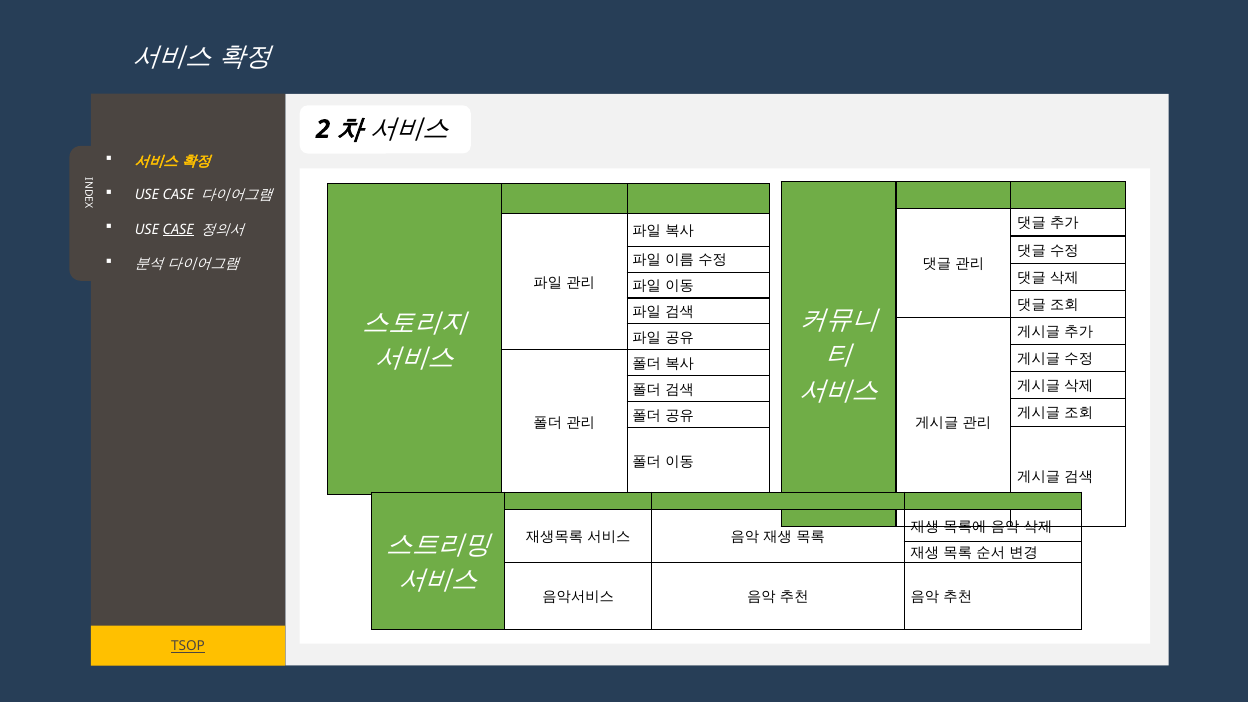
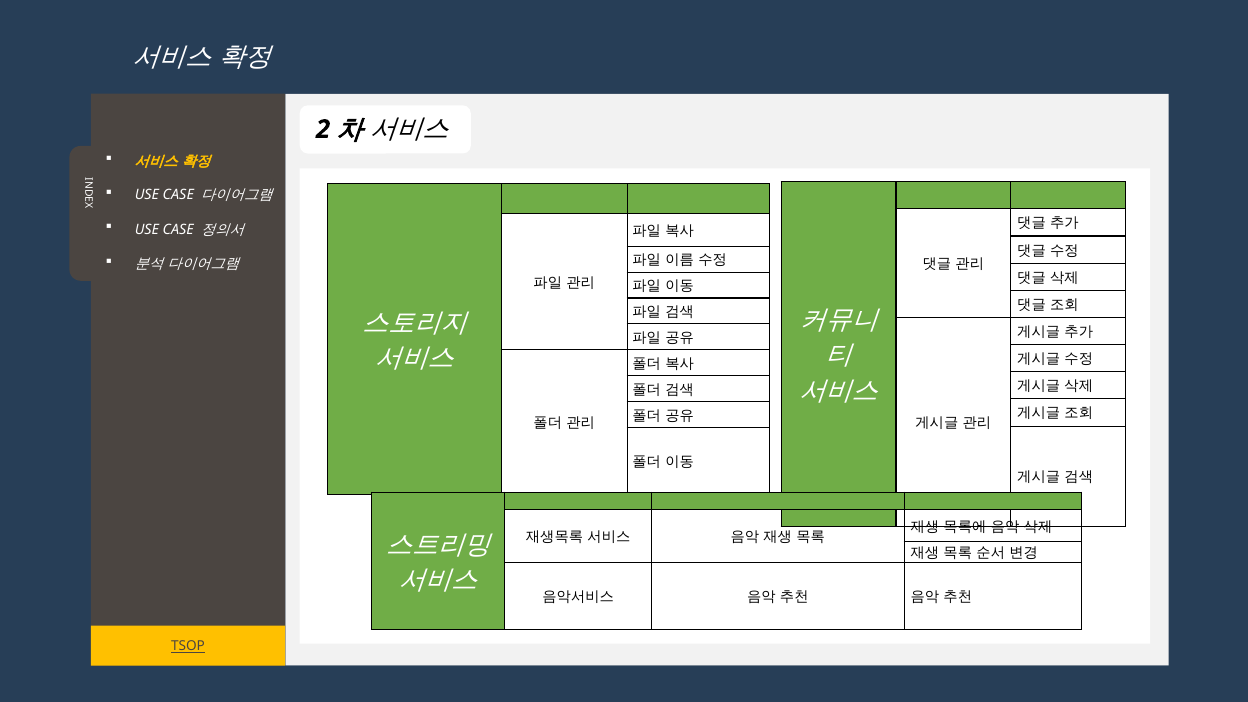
CASE at (178, 230) underline: present -> none
